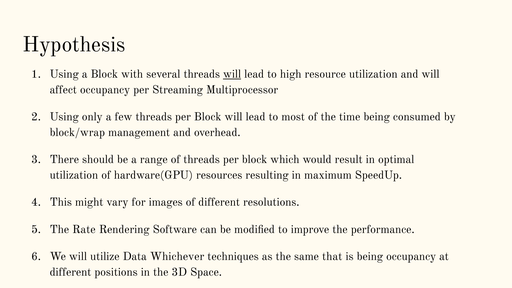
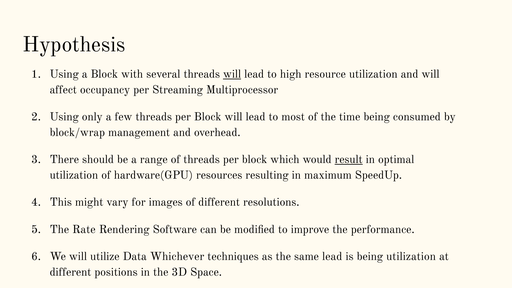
result underline: none -> present
same that: that -> lead
being occupancy: occupancy -> utilization
